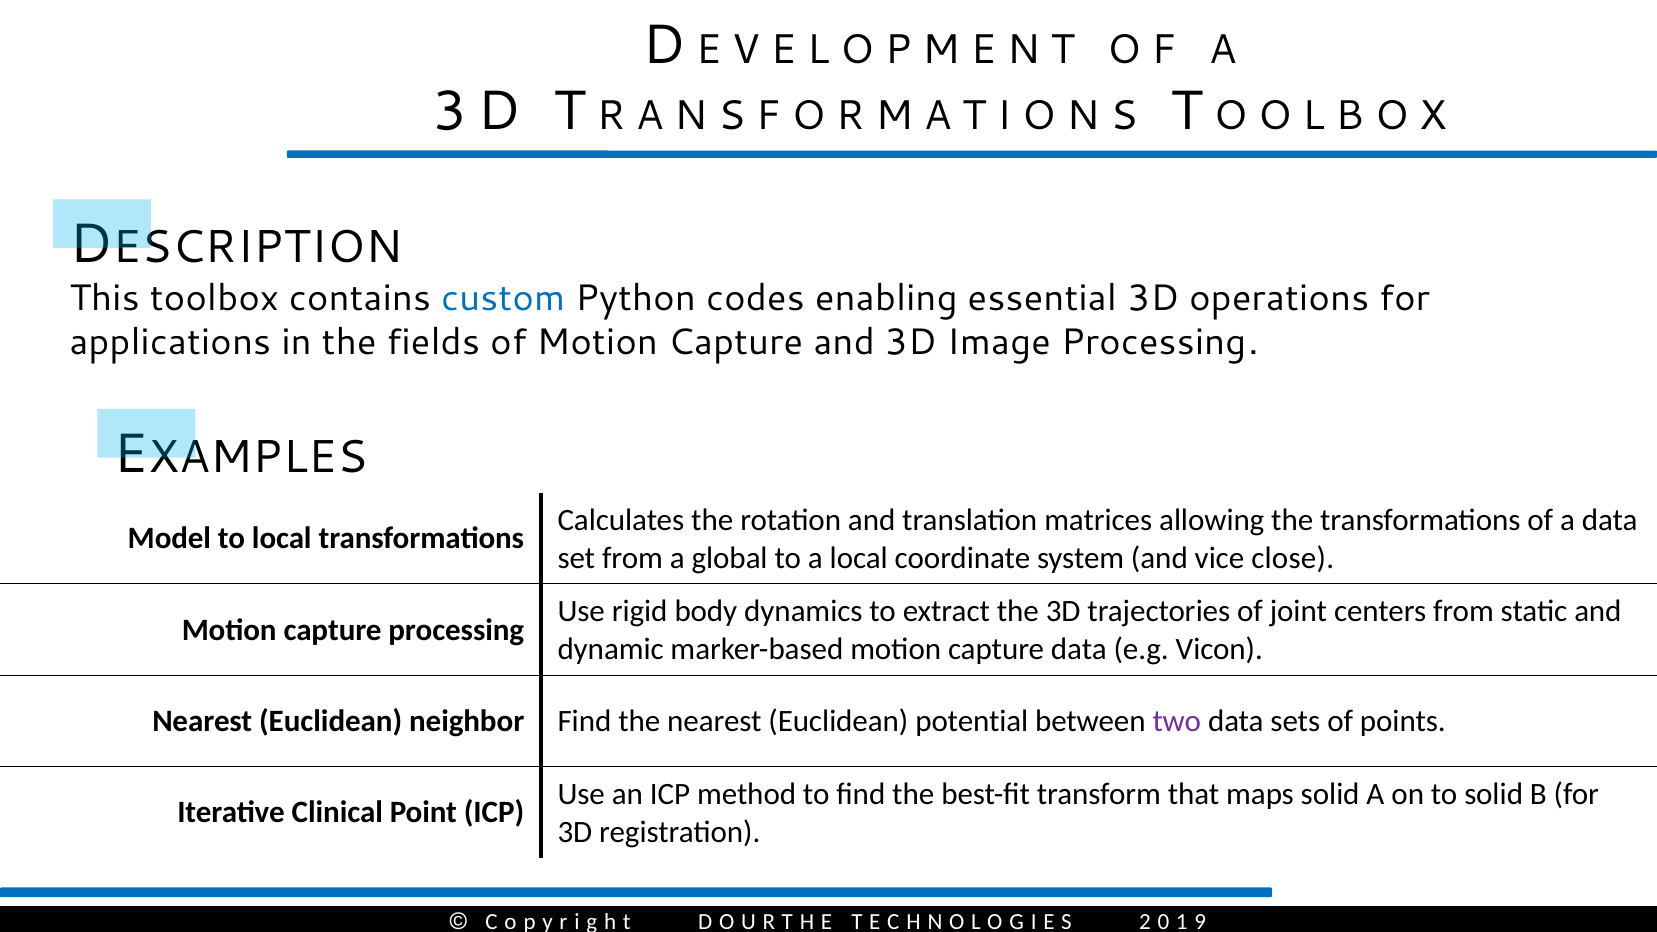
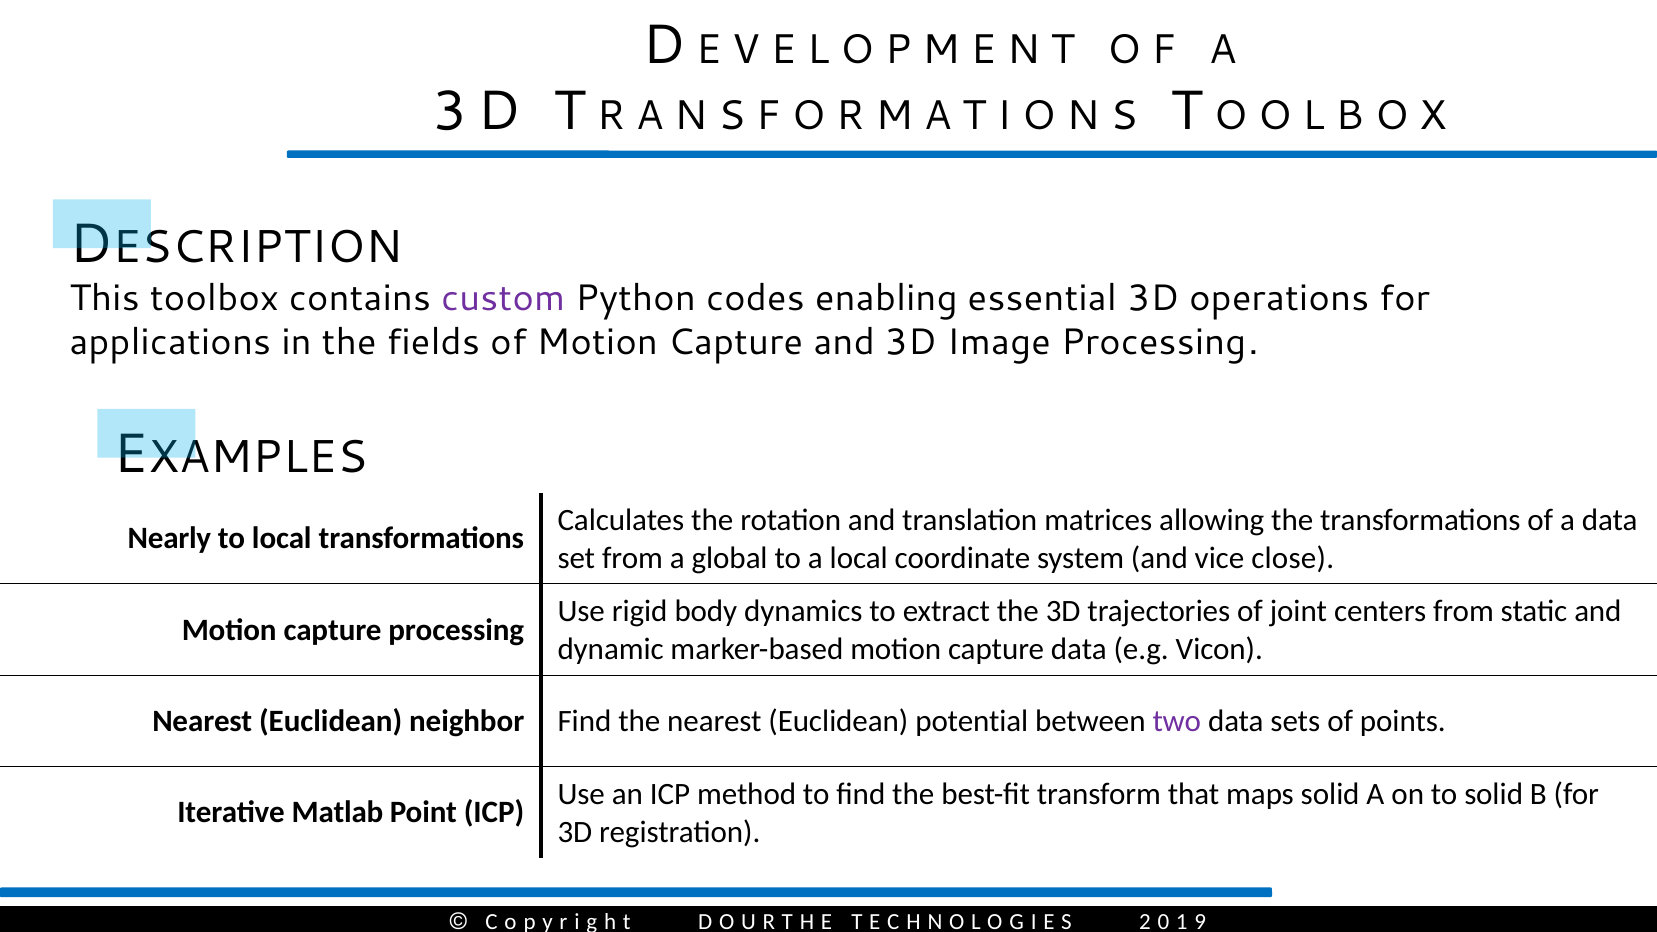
custom colour: blue -> purple
Model: Model -> Nearly
Clinical: Clinical -> Matlab
